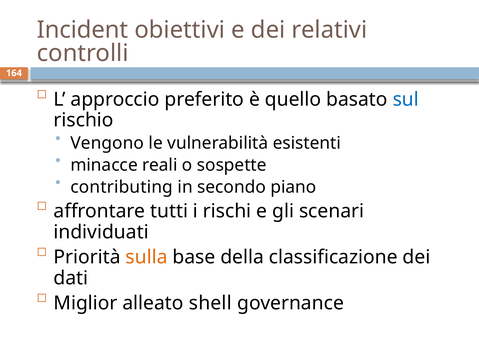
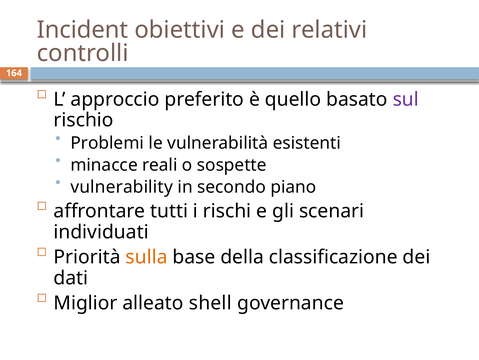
sul colour: blue -> purple
Vengono: Vengono -> Problemi
contributing: contributing -> vulnerability
